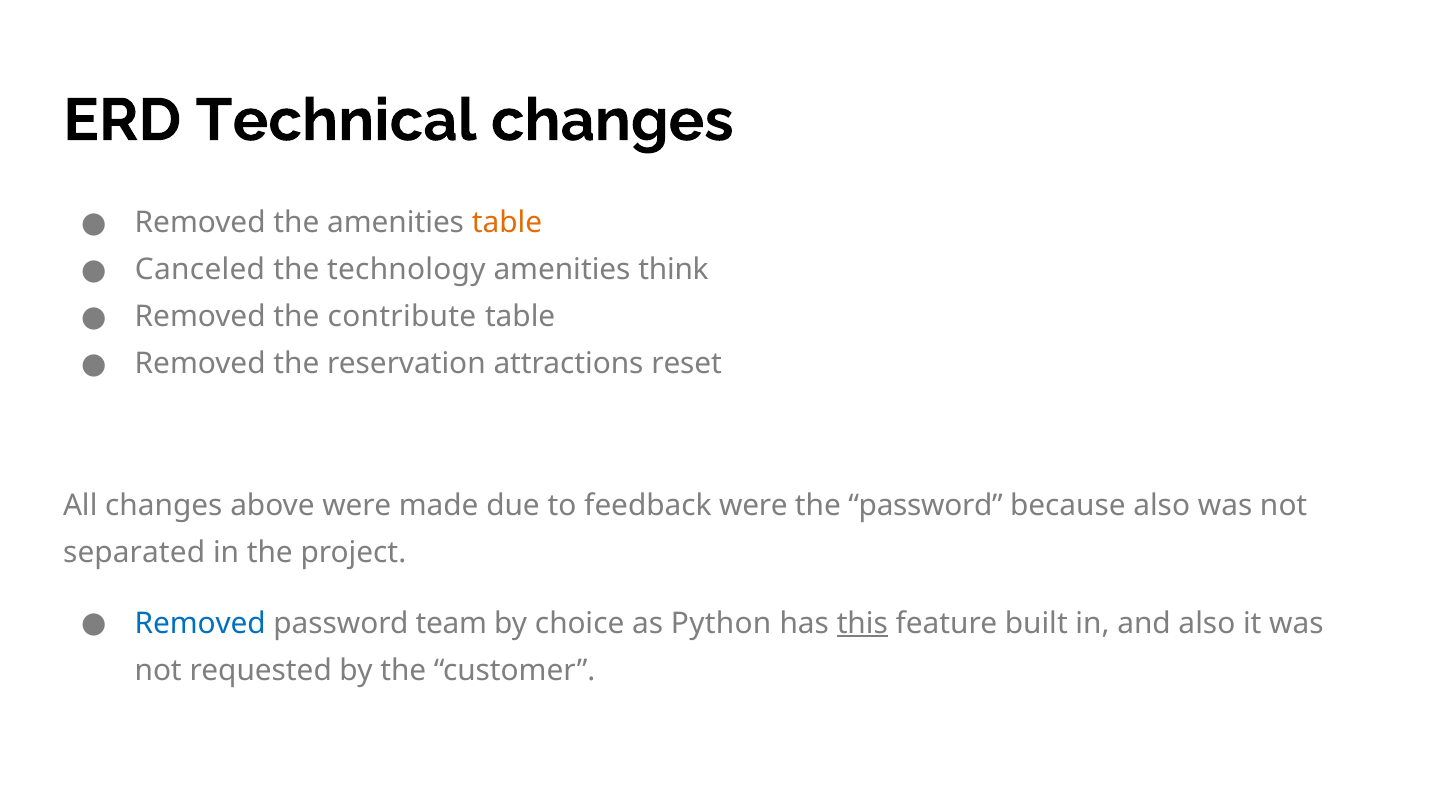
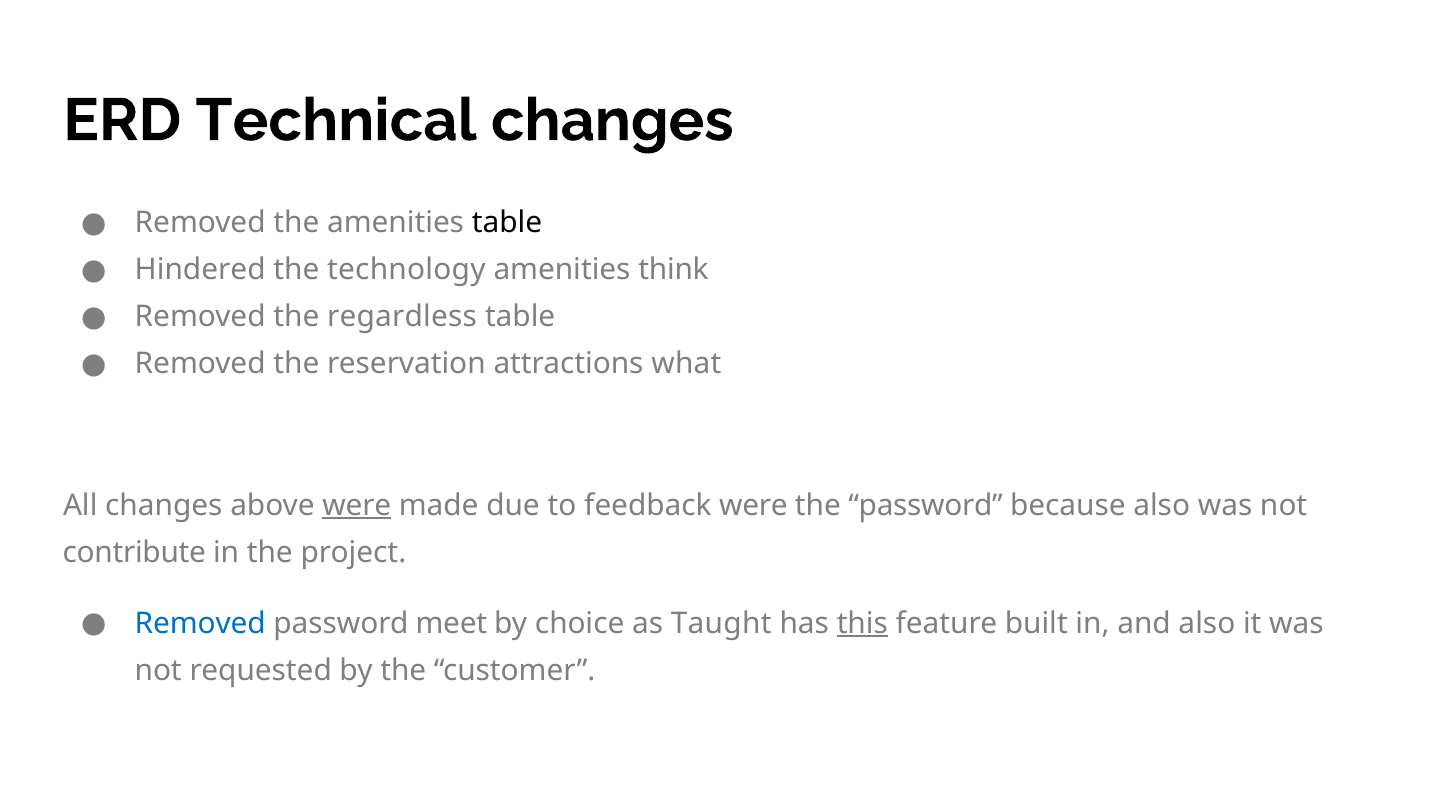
table at (507, 223) colour: orange -> black
Canceled: Canceled -> Hindered
contribute: contribute -> regardless
reset: reset -> what
were at (357, 505) underline: none -> present
separated: separated -> contribute
team: team -> meet
Python: Python -> Taught
